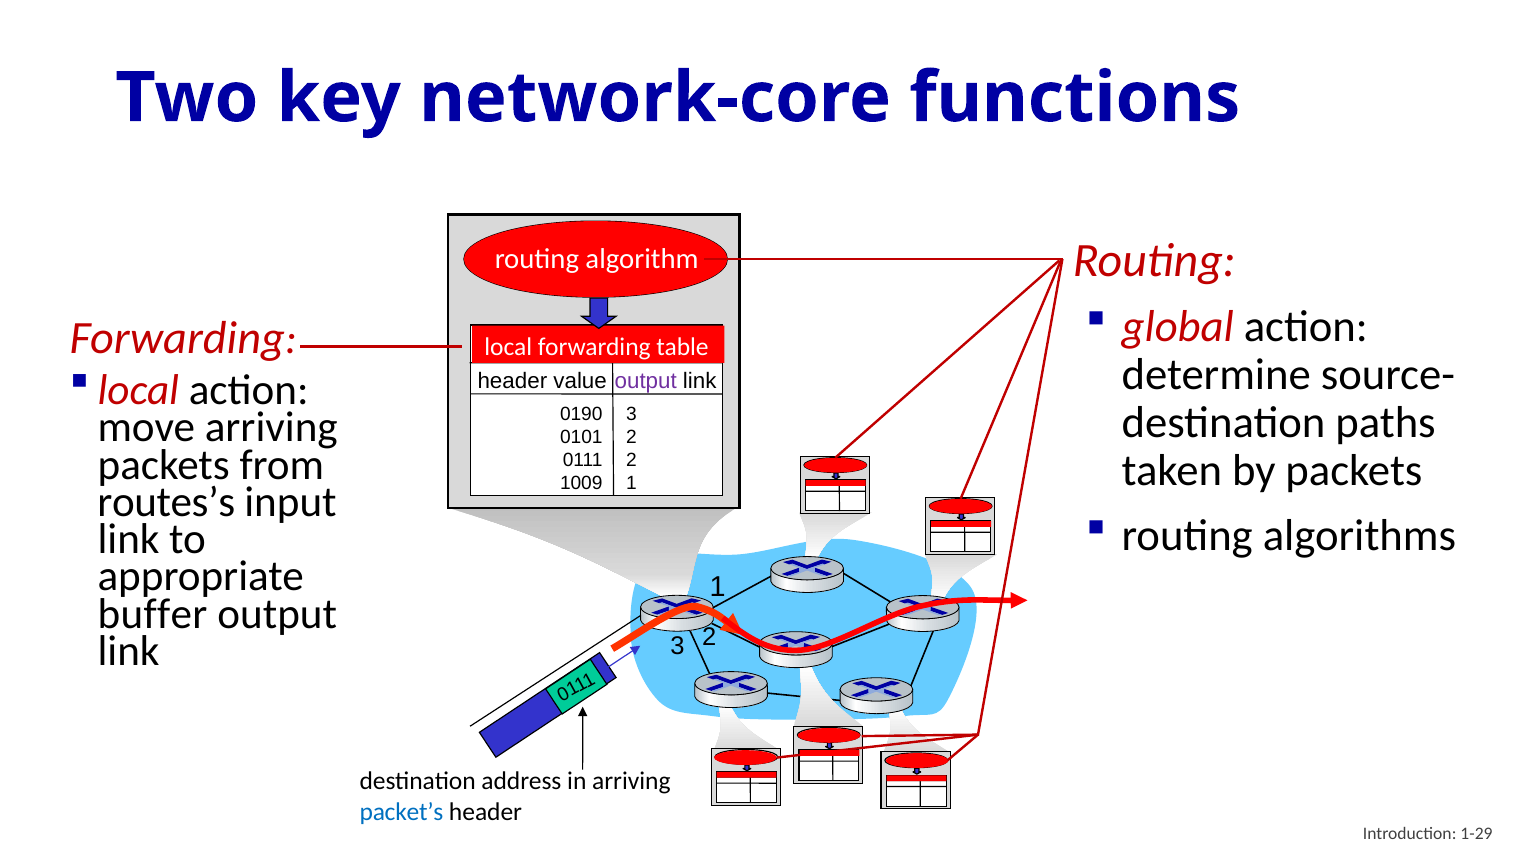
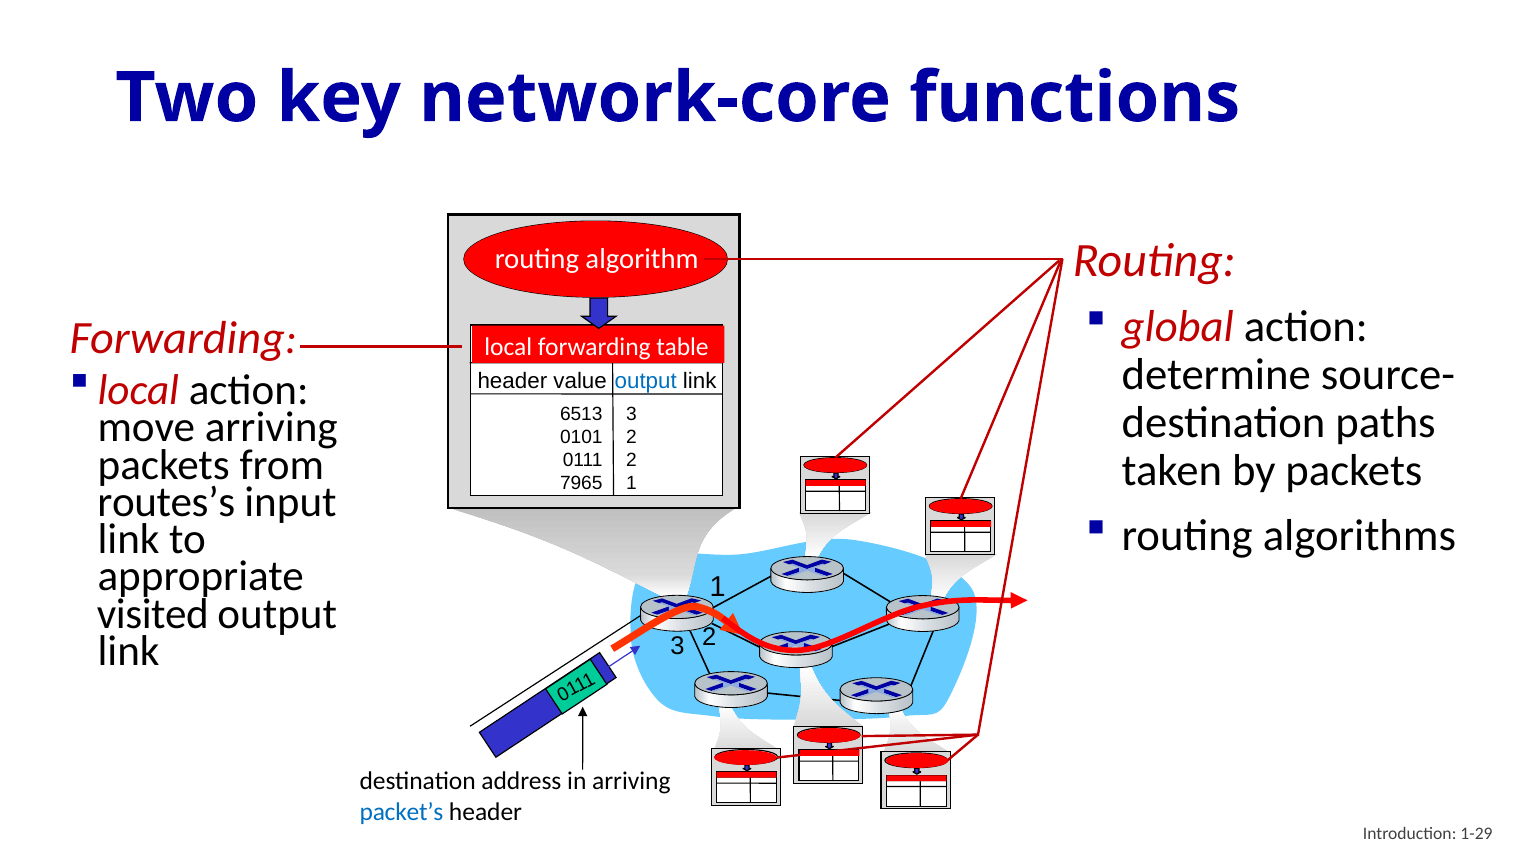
output at (646, 381) colour: purple -> blue
0190: 0190 -> 6513
1009: 1009 -> 7965
buffer: buffer -> visited
